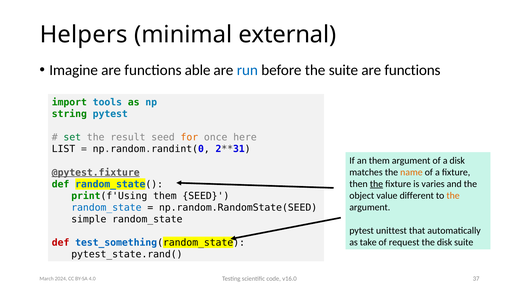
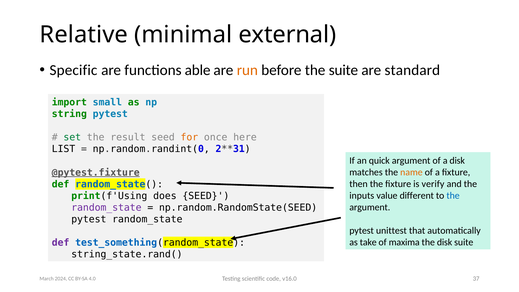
Helpers: Helpers -> Relative
Imagine: Imagine -> Specific
run colour: blue -> orange
functions at (412, 70): functions -> standard
tools: tools -> small
an them: them -> quick
the at (376, 184) underline: present -> none
varies: varies -> verify
print(f'Using them: them -> does
object: object -> inputs
the at (453, 196) colour: orange -> blue
random_state at (106, 207) colour: blue -> purple
simple at (89, 219): simple -> pytest
def at (61, 242) colour: red -> purple
request: request -> maxima
pytest_state.rand(: pytest_state.rand( -> string_state.rand(
